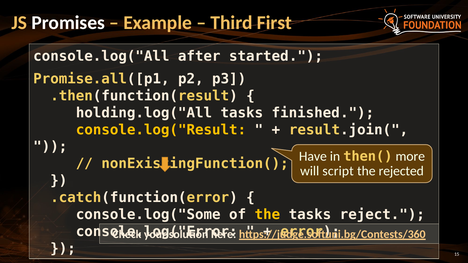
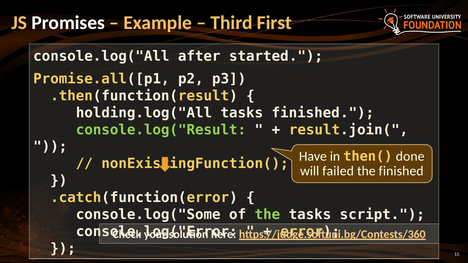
console.log("Result colour: yellow -> light green
more: more -> done
script: script -> failed
the rejected: rejected -> finished
the at (267, 215) colour: yellow -> light green
reject: reject -> script
